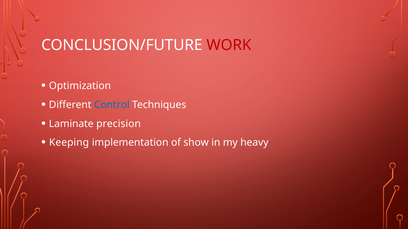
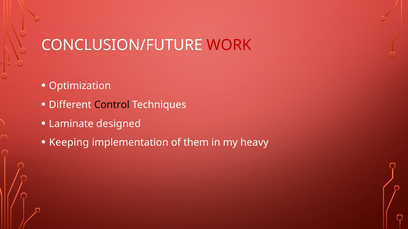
Control colour: blue -> black
precision: precision -> designed
show: show -> them
